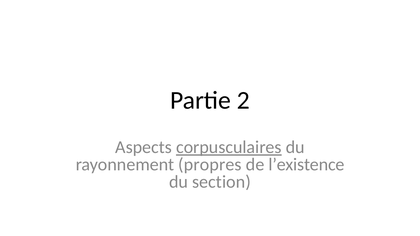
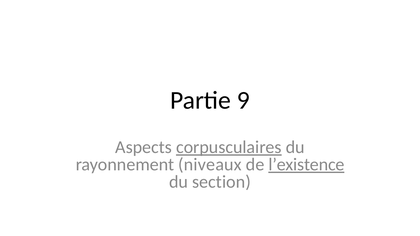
2: 2 -> 9
propres: propres -> niveaux
l’existence underline: none -> present
